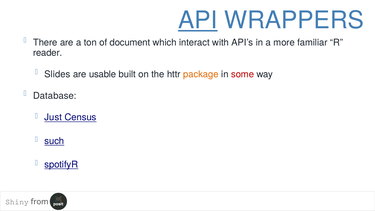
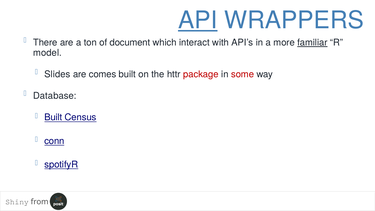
familiar underline: none -> present
reader: reader -> model
usable: usable -> comes
package colour: orange -> red
Just at (53, 117): Just -> Built
such: such -> conn
